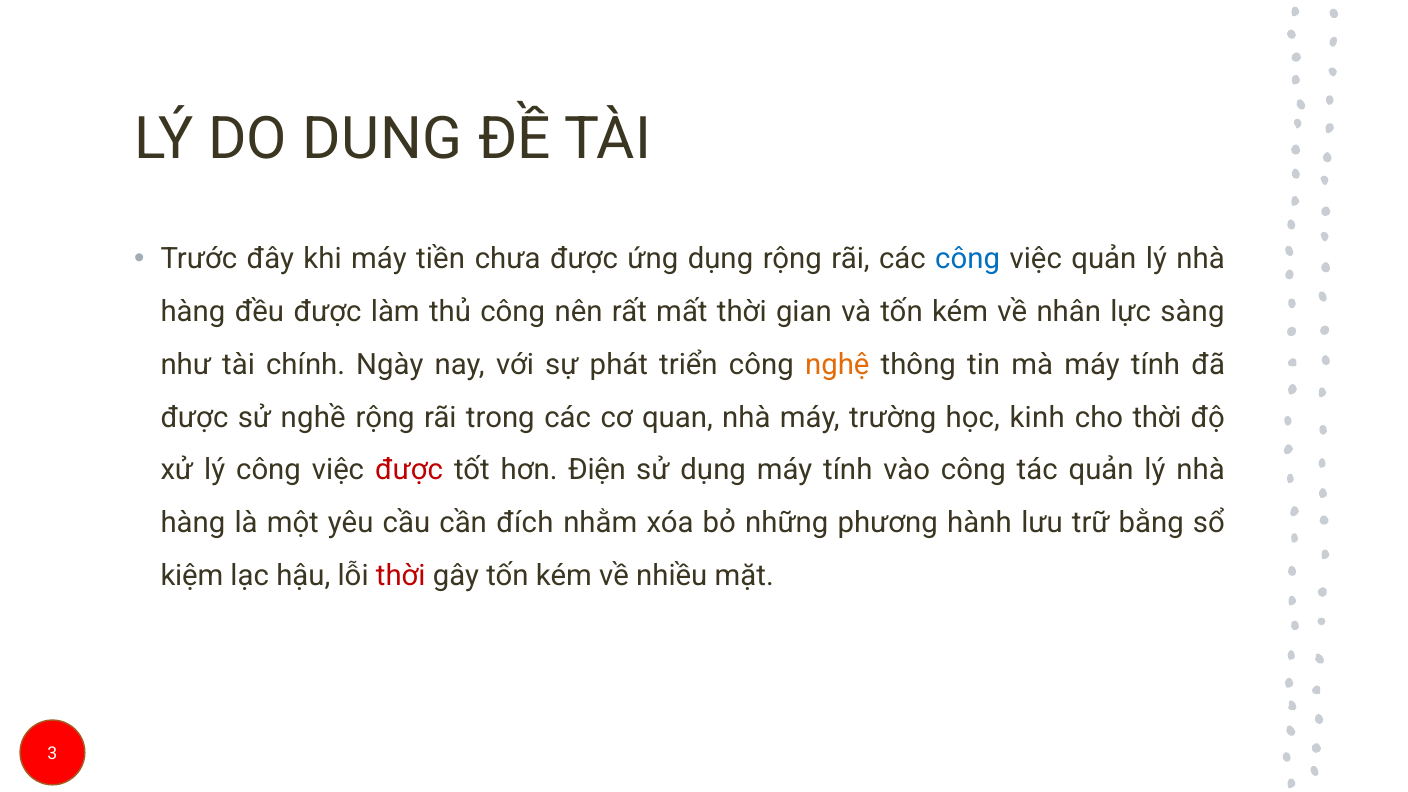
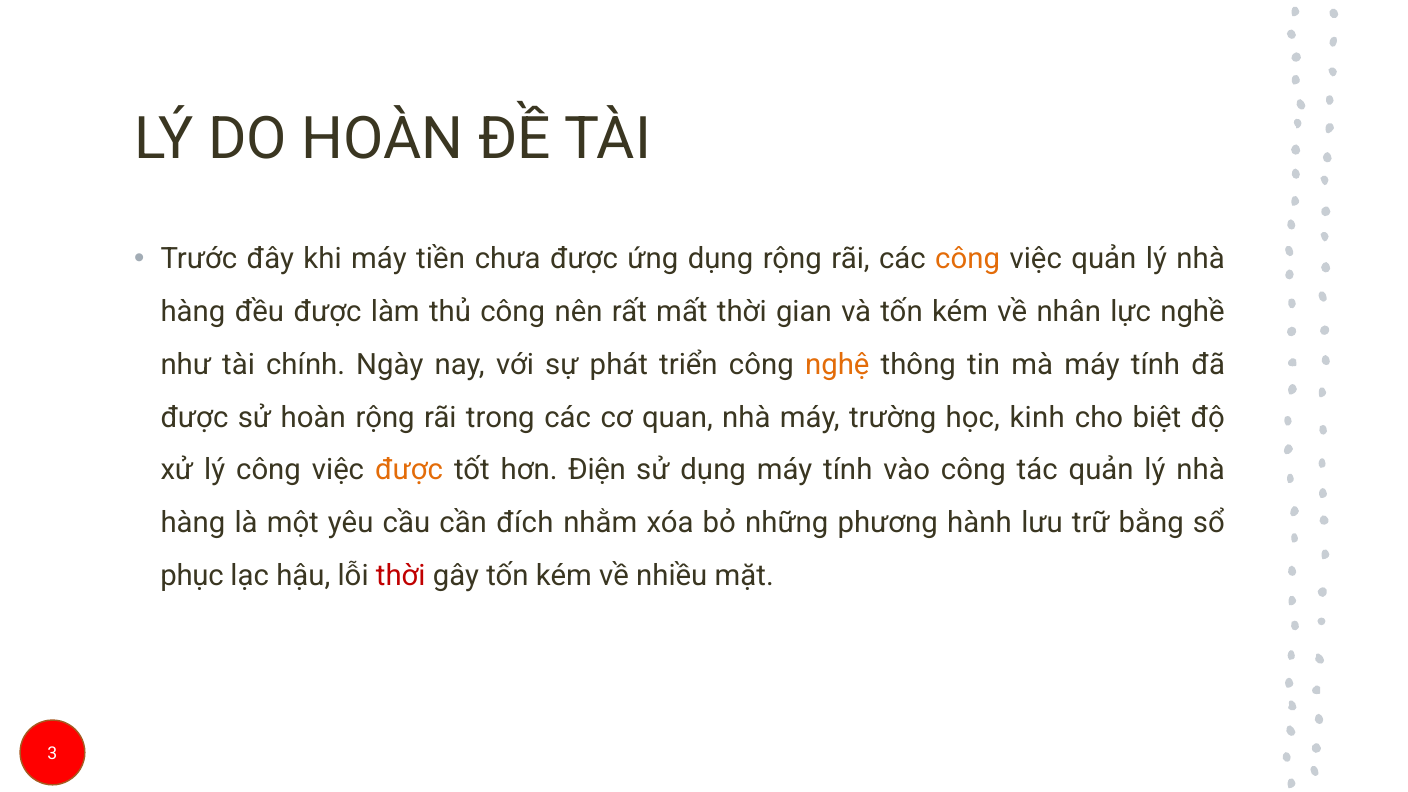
DO DUNG: DUNG -> HOÀN
công at (968, 259) colour: blue -> orange
sàng: sàng -> nghề
sử nghề: nghề -> hoàn
cho thời: thời -> biệt
được at (409, 470) colour: red -> orange
kiệm: kiệm -> phục
